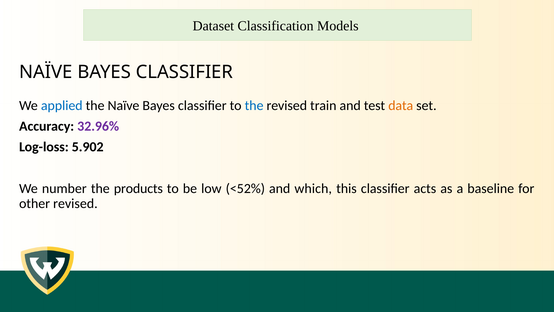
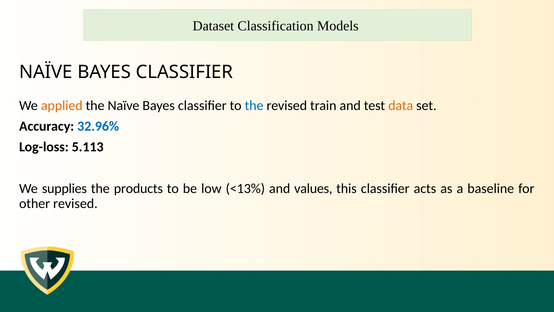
applied colour: blue -> orange
32.96% colour: purple -> blue
5.902: 5.902 -> 5.113
number: number -> supplies
<52%: <52% -> <13%
which: which -> values
